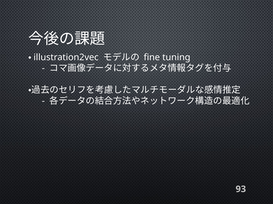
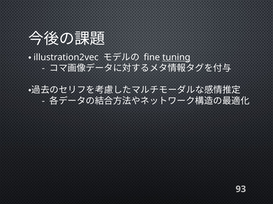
tuning underline: none -> present
